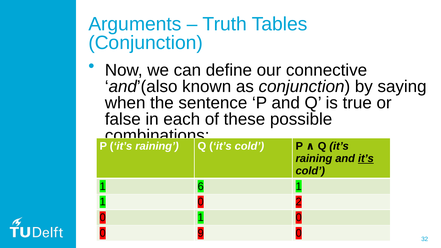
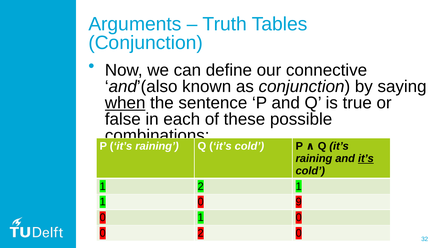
when underline: none -> present
1 6: 6 -> 2
2: 2 -> 9
0 9: 9 -> 2
